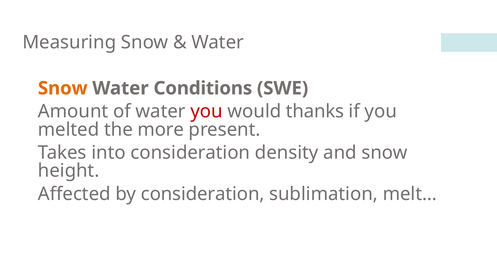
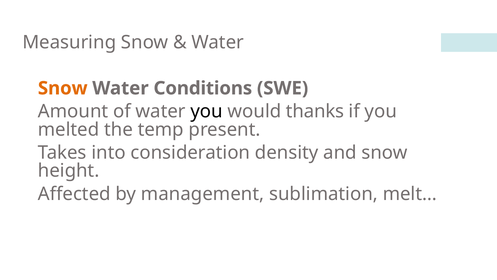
you at (207, 111) colour: red -> black
more: more -> temp
by consideration: consideration -> management
